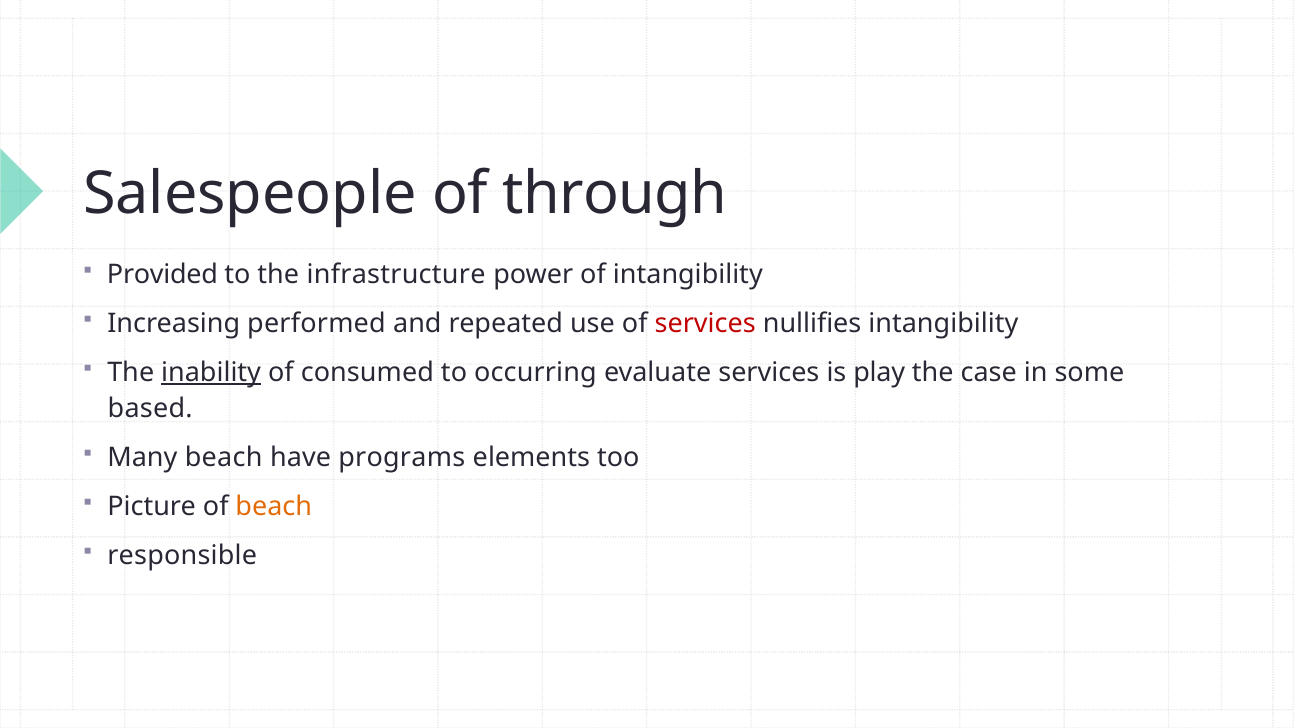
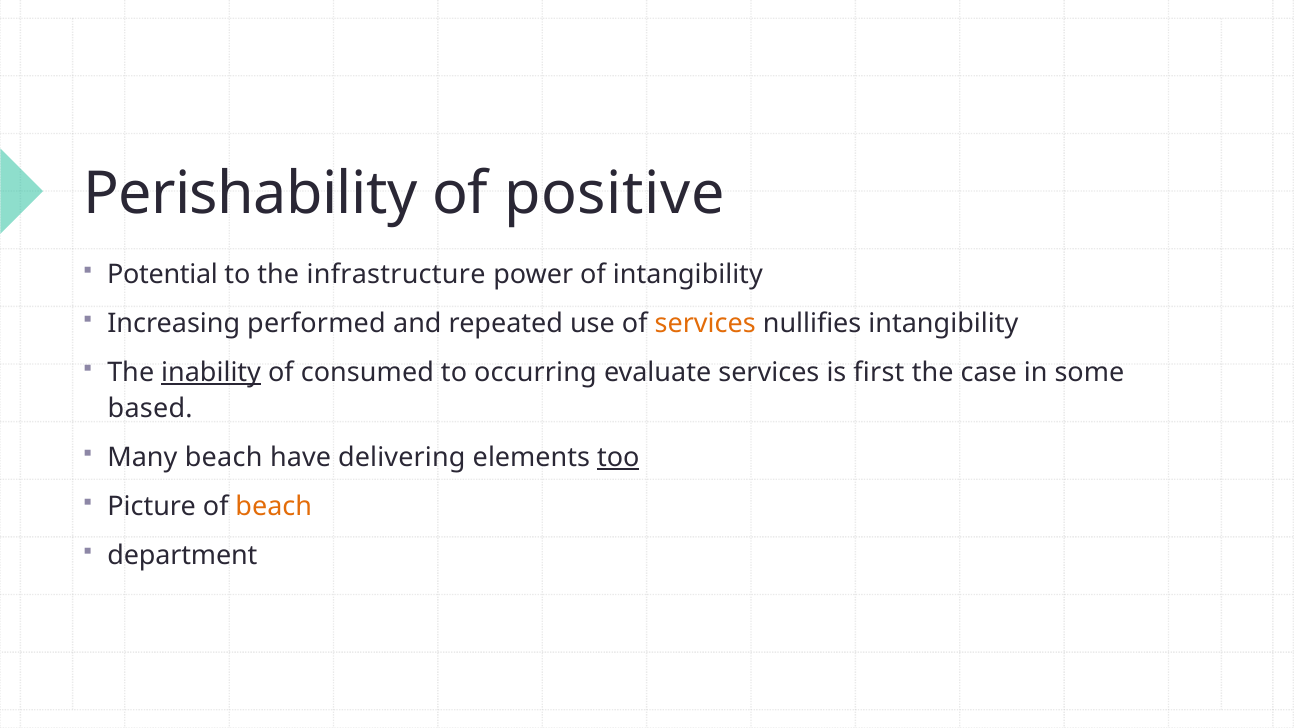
Salespeople: Salespeople -> Perishability
through: through -> positive
Provided: Provided -> Potential
services at (705, 324) colour: red -> orange
play: play -> first
programs: programs -> delivering
too underline: none -> present
responsible: responsible -> department
